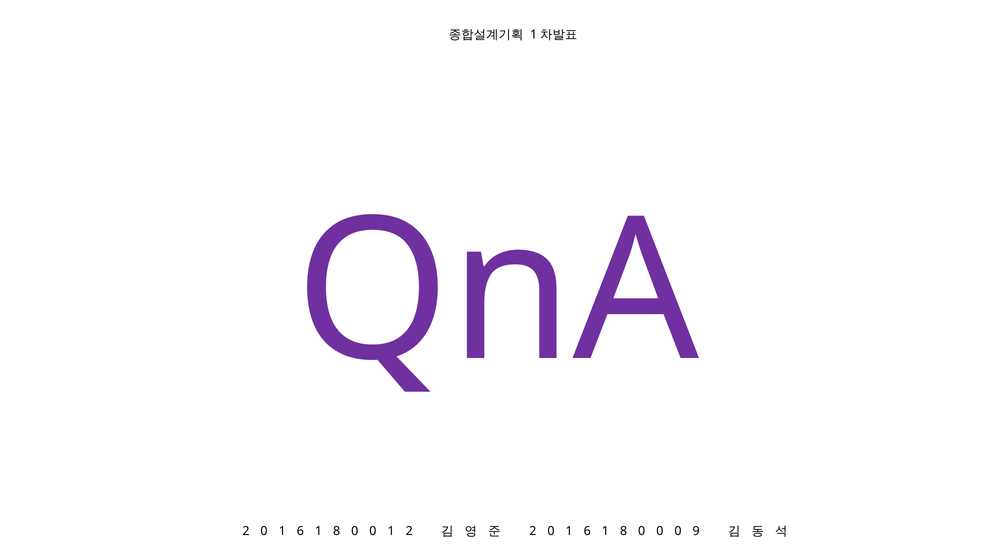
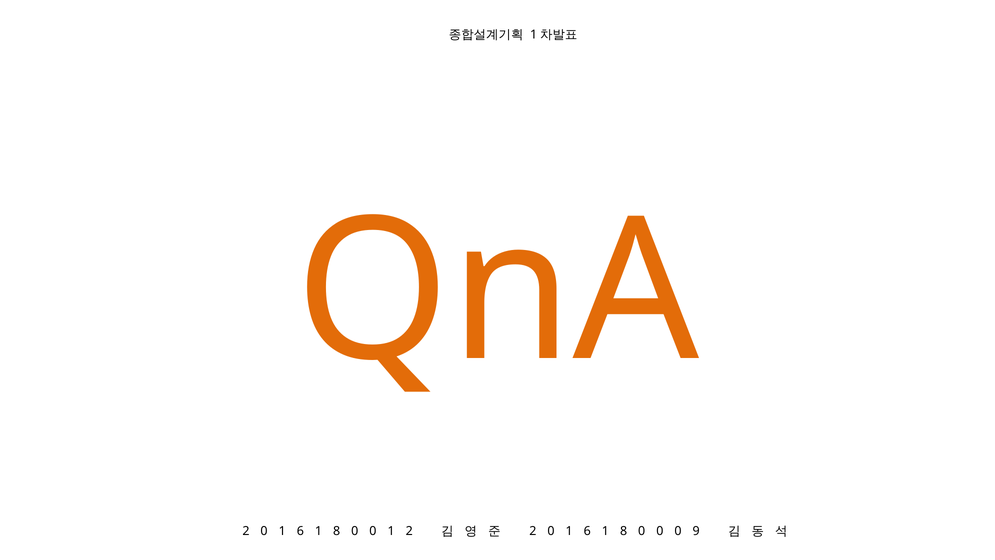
QnA colour: purple -> orange
